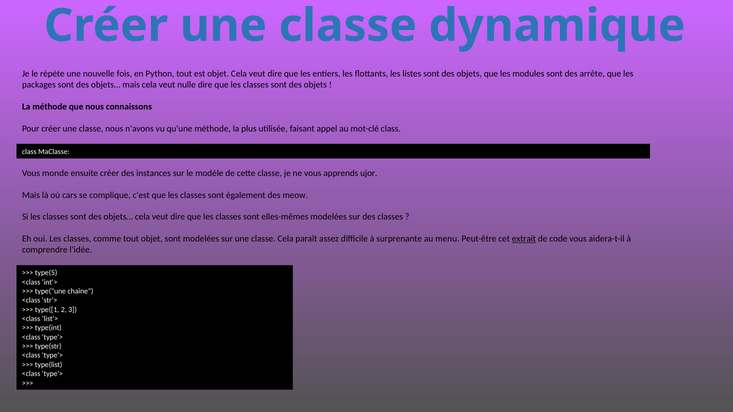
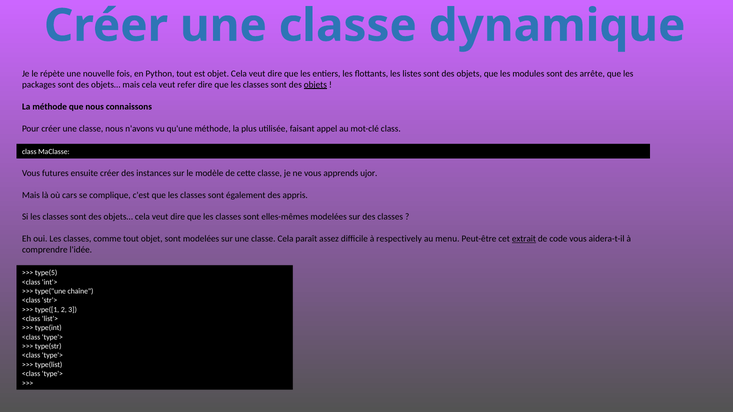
nulle: nulle -> refer
objets at (315, 85) underline: none -> present
monde: monde -> futures
meow: meow -> appris
surprenante: surprenante -> respectively
